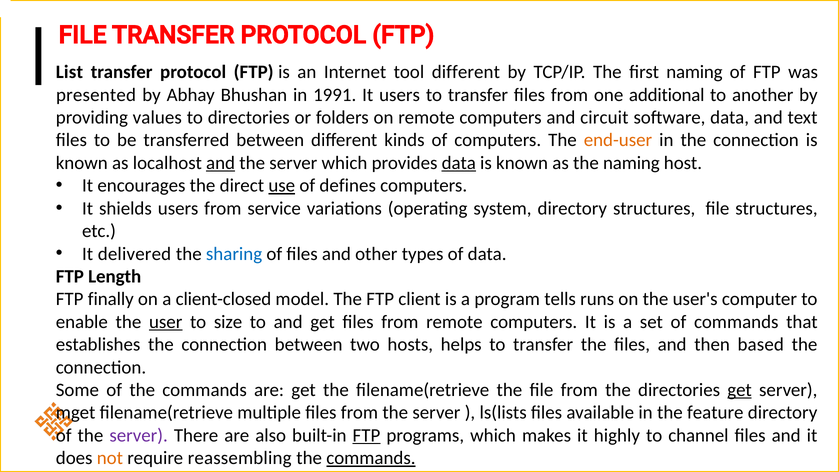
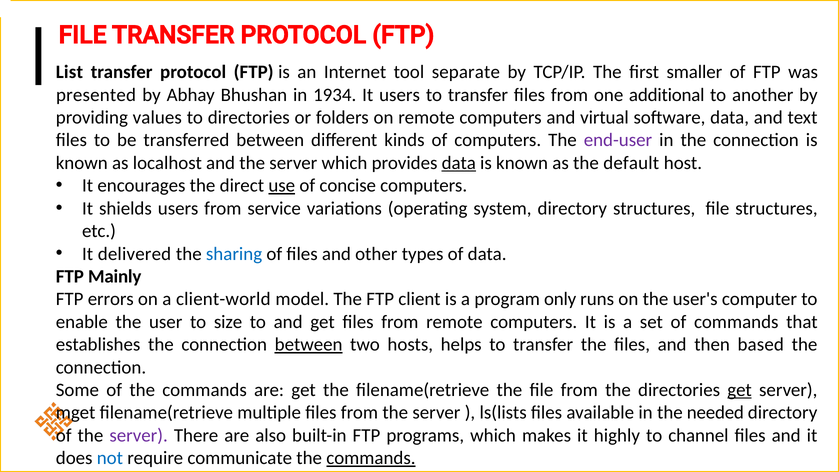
tool different: different -> separate
first naming: naming -> smaller
1991: 1991 -> 1934
circuit: circuit -> virtual
end-user colour: orange -> purple
and at (221, 163) underline: present -> none
the naming: naming -> default
defines: defines -> concise
Length: Length -> Mainly
finally: finally -> errors
client-closed: client-closed -> client-world
tells: tells -> only
user underline: present -> none
between at (309, 345) underline: none -> present
feature: feature -> needed
FTP at (366, 435) underline: present -> none
not colour: orange -> blue
reassembling: reassembling -> communicate
